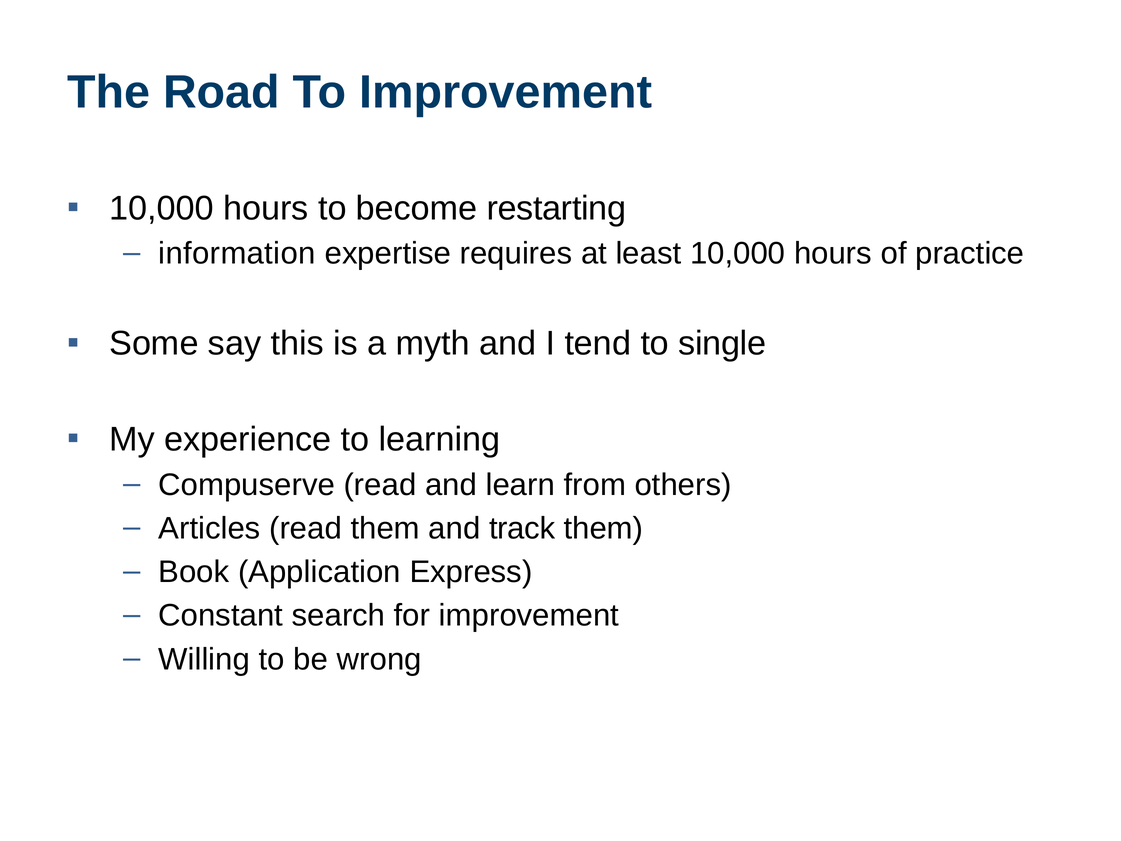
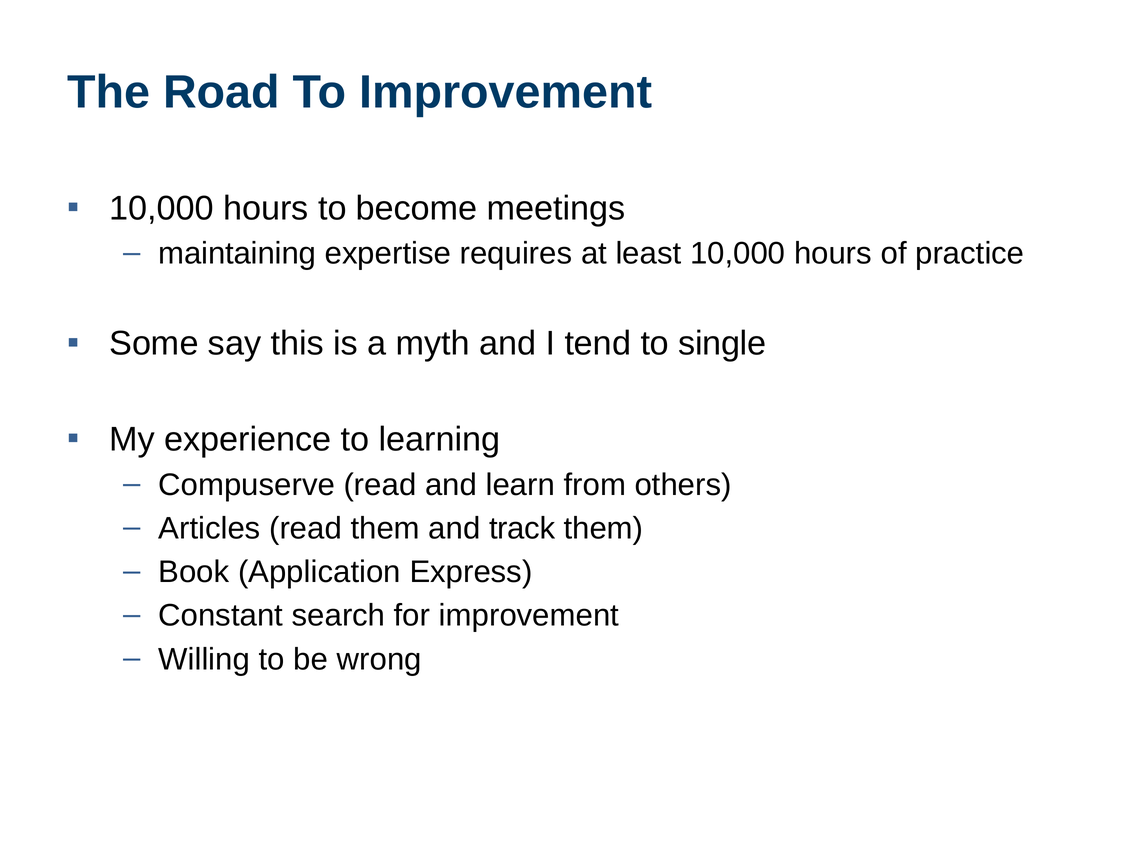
restarting: restarting -> meetings
information: information -> maintaining
